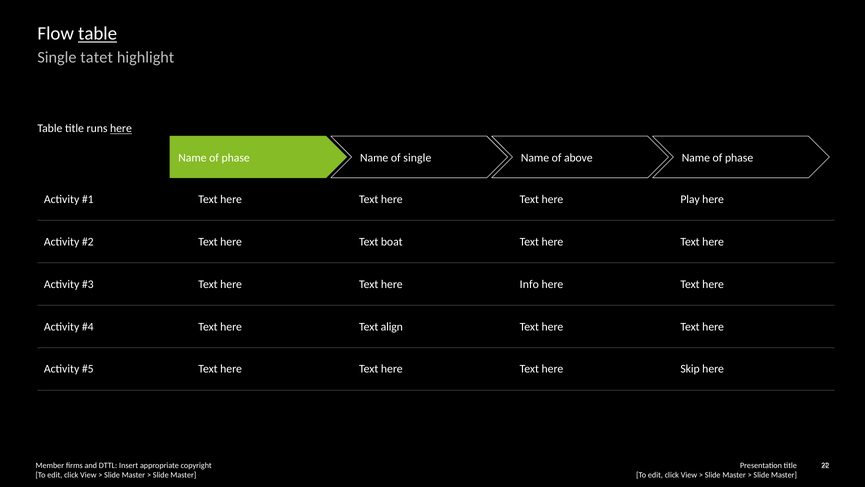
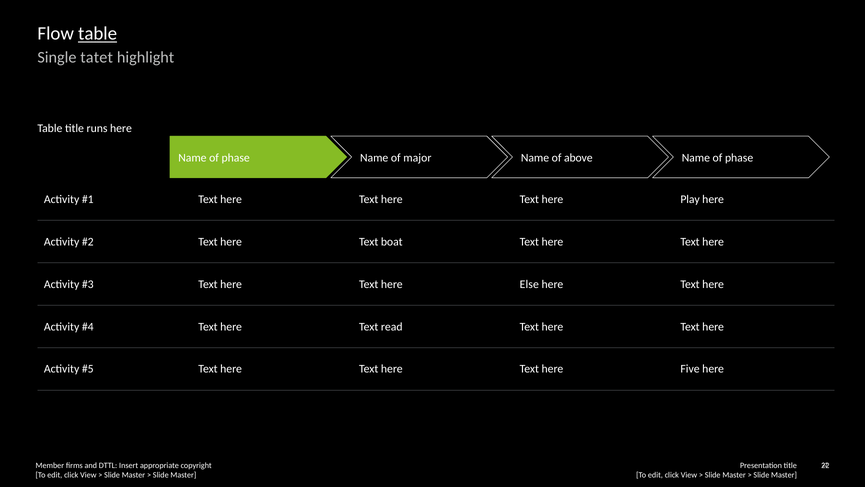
here at (121, 128) underline: present -> none
of single: single -> major
Info: Info -> Else
align: align -> read
Skip: Skip -> Five
